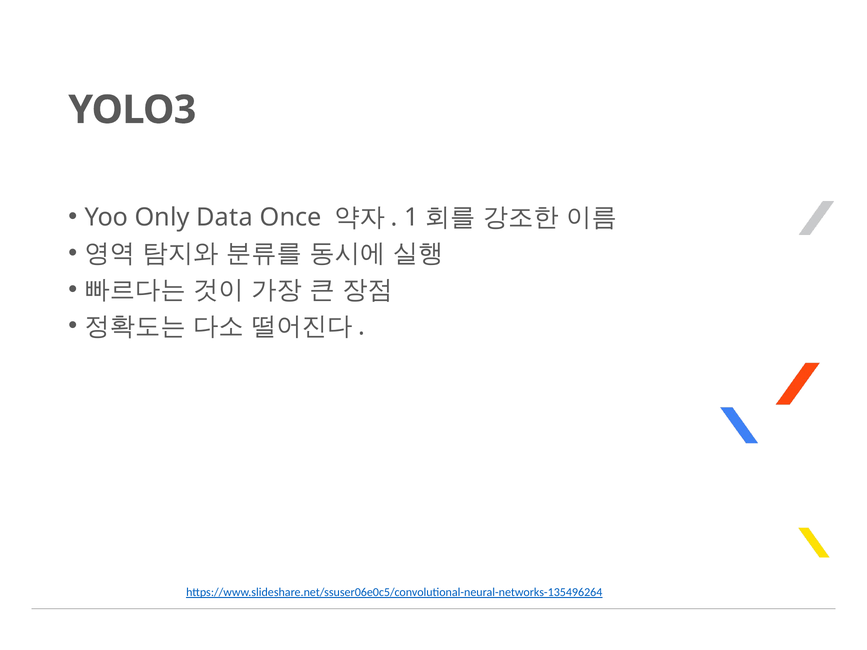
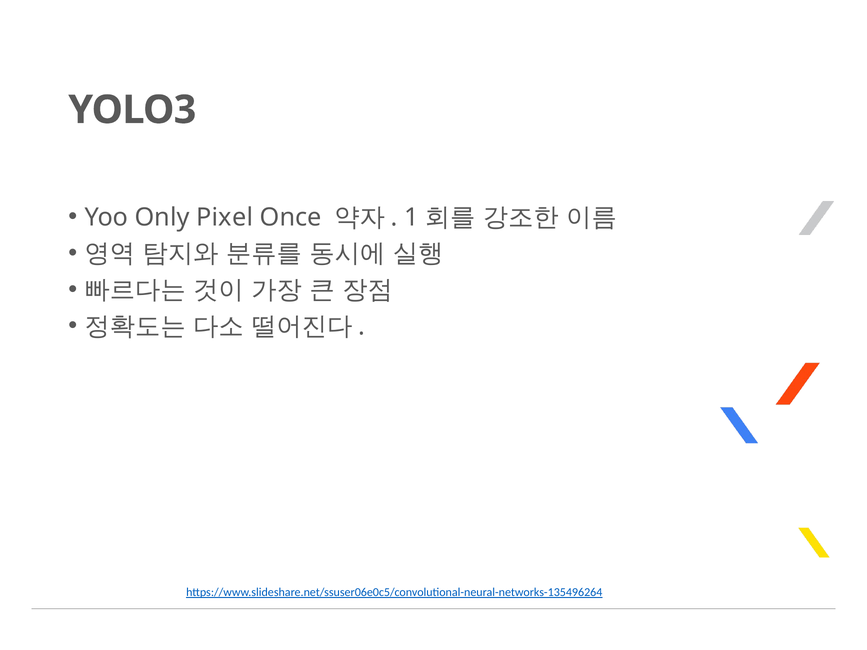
Data: Data -> Pixel
